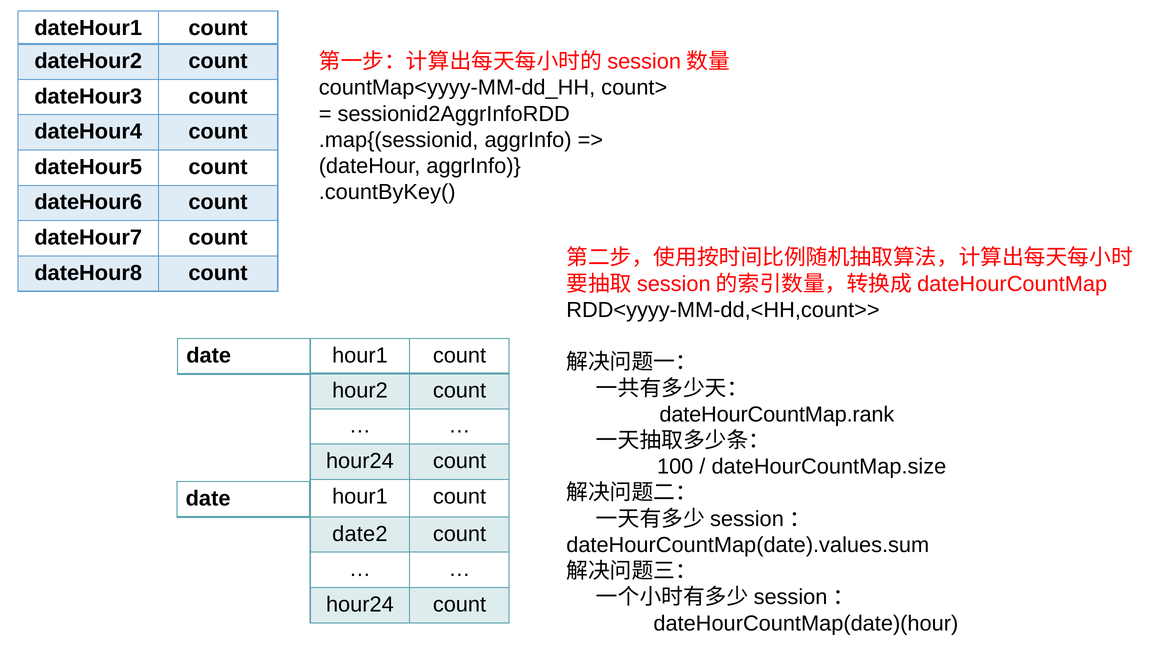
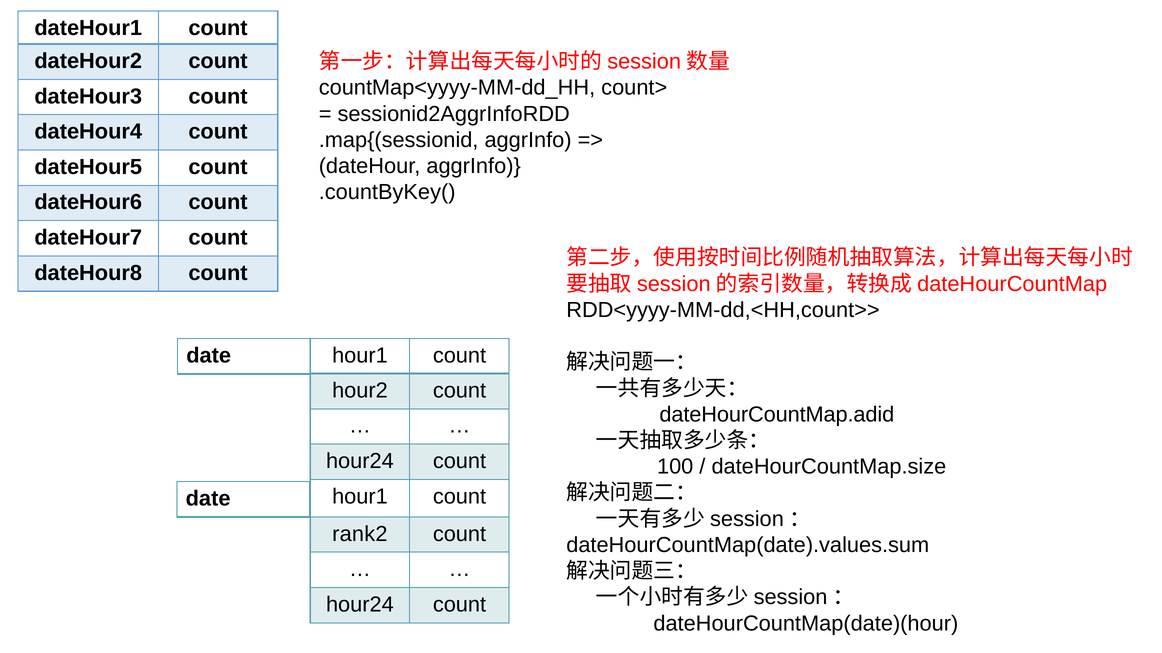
dateHourCountMap.rank: dateHourCountMap.rank -> dateHourCountMap.adid
date2: date2 -> rank2
